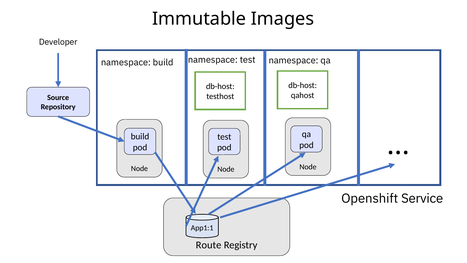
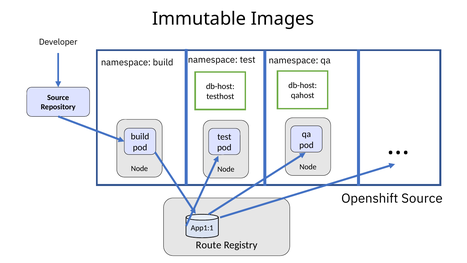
Service at (422, 198): Service -> Source
